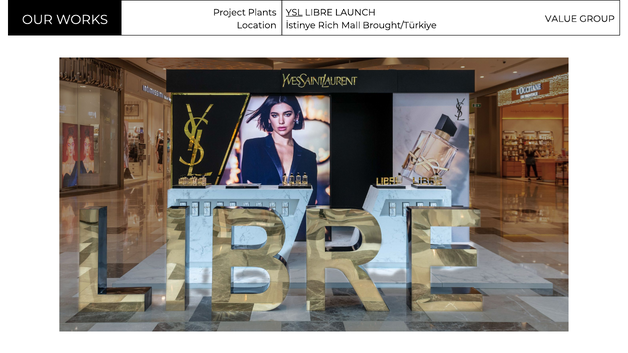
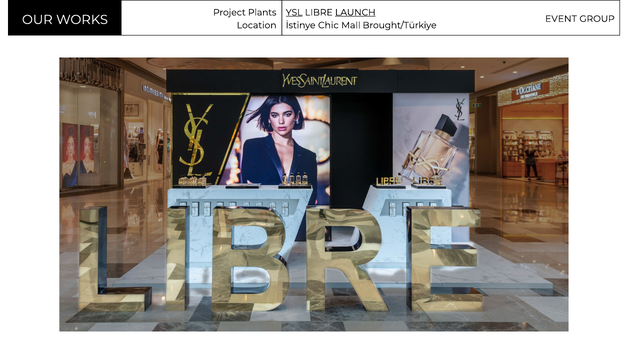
LAUNCH underline: none -> present
VALUE: VALUE -> EVENT
Rich: Rich -> Chic
